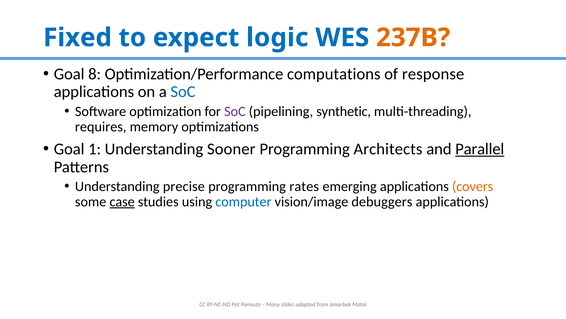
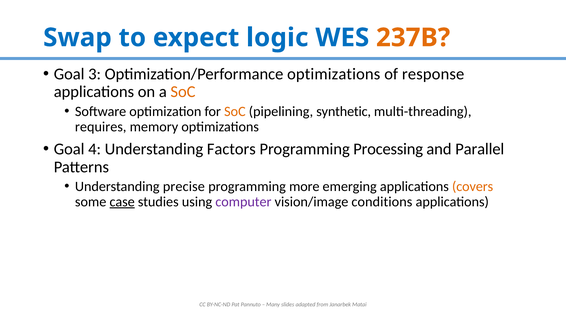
Fixed: Fixed -> Swap
8: 8 -> 3
Optimization/Performance computations: computations -> optimizations
SoC at (183, 92) colour: blue -> orange
SoC at (235, 111) colour: purple -> orange
1: 1 -> 4
Sooner: Sooner -> Factors
Architects: Architects -> Processing
Parallel underline: present -> none
rates: rates -> more
computer colour: blue -> purple
debuggers: debuggers -> conditions
